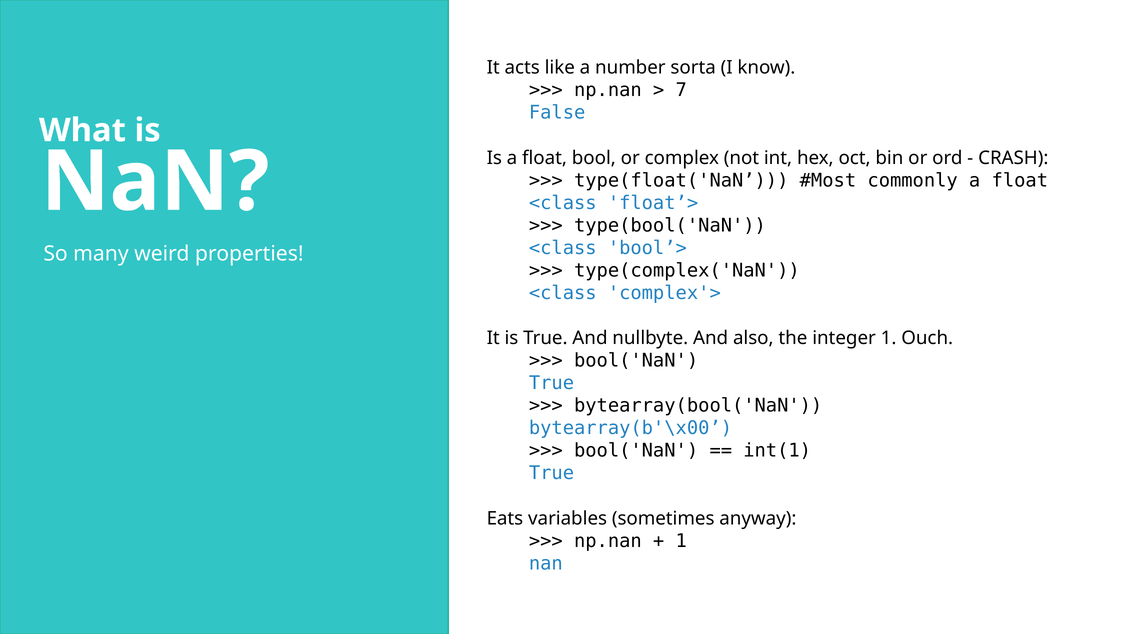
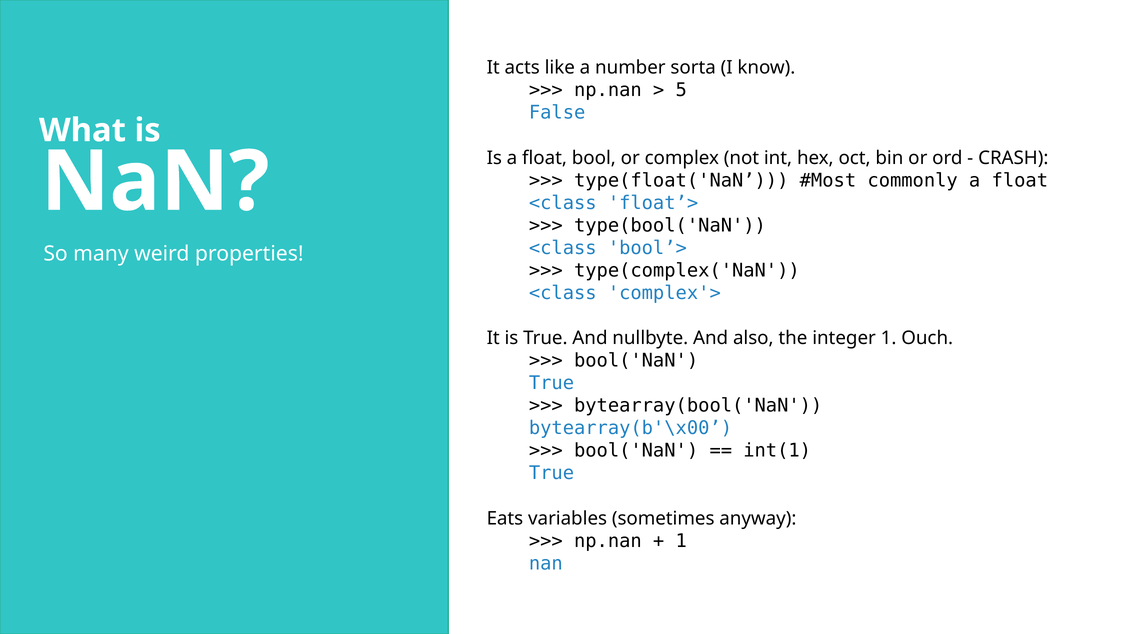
7: 7 -> 5
